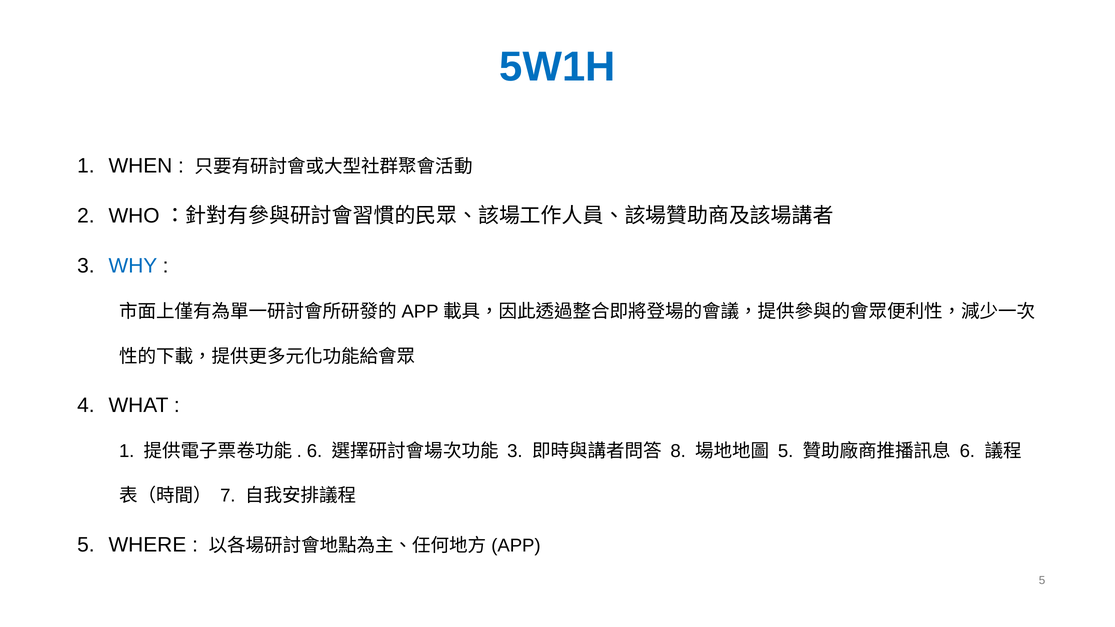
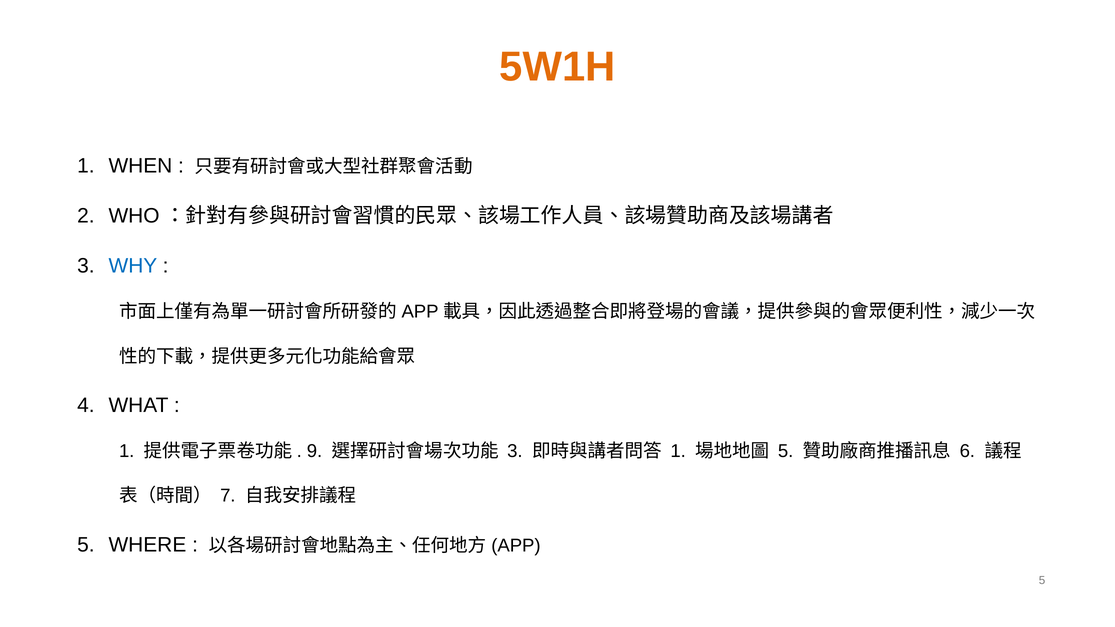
5W1H colour: blue -> orange
6 at (315, 451): 6 -> 9
8 at (678, 451): 8 -> 1
